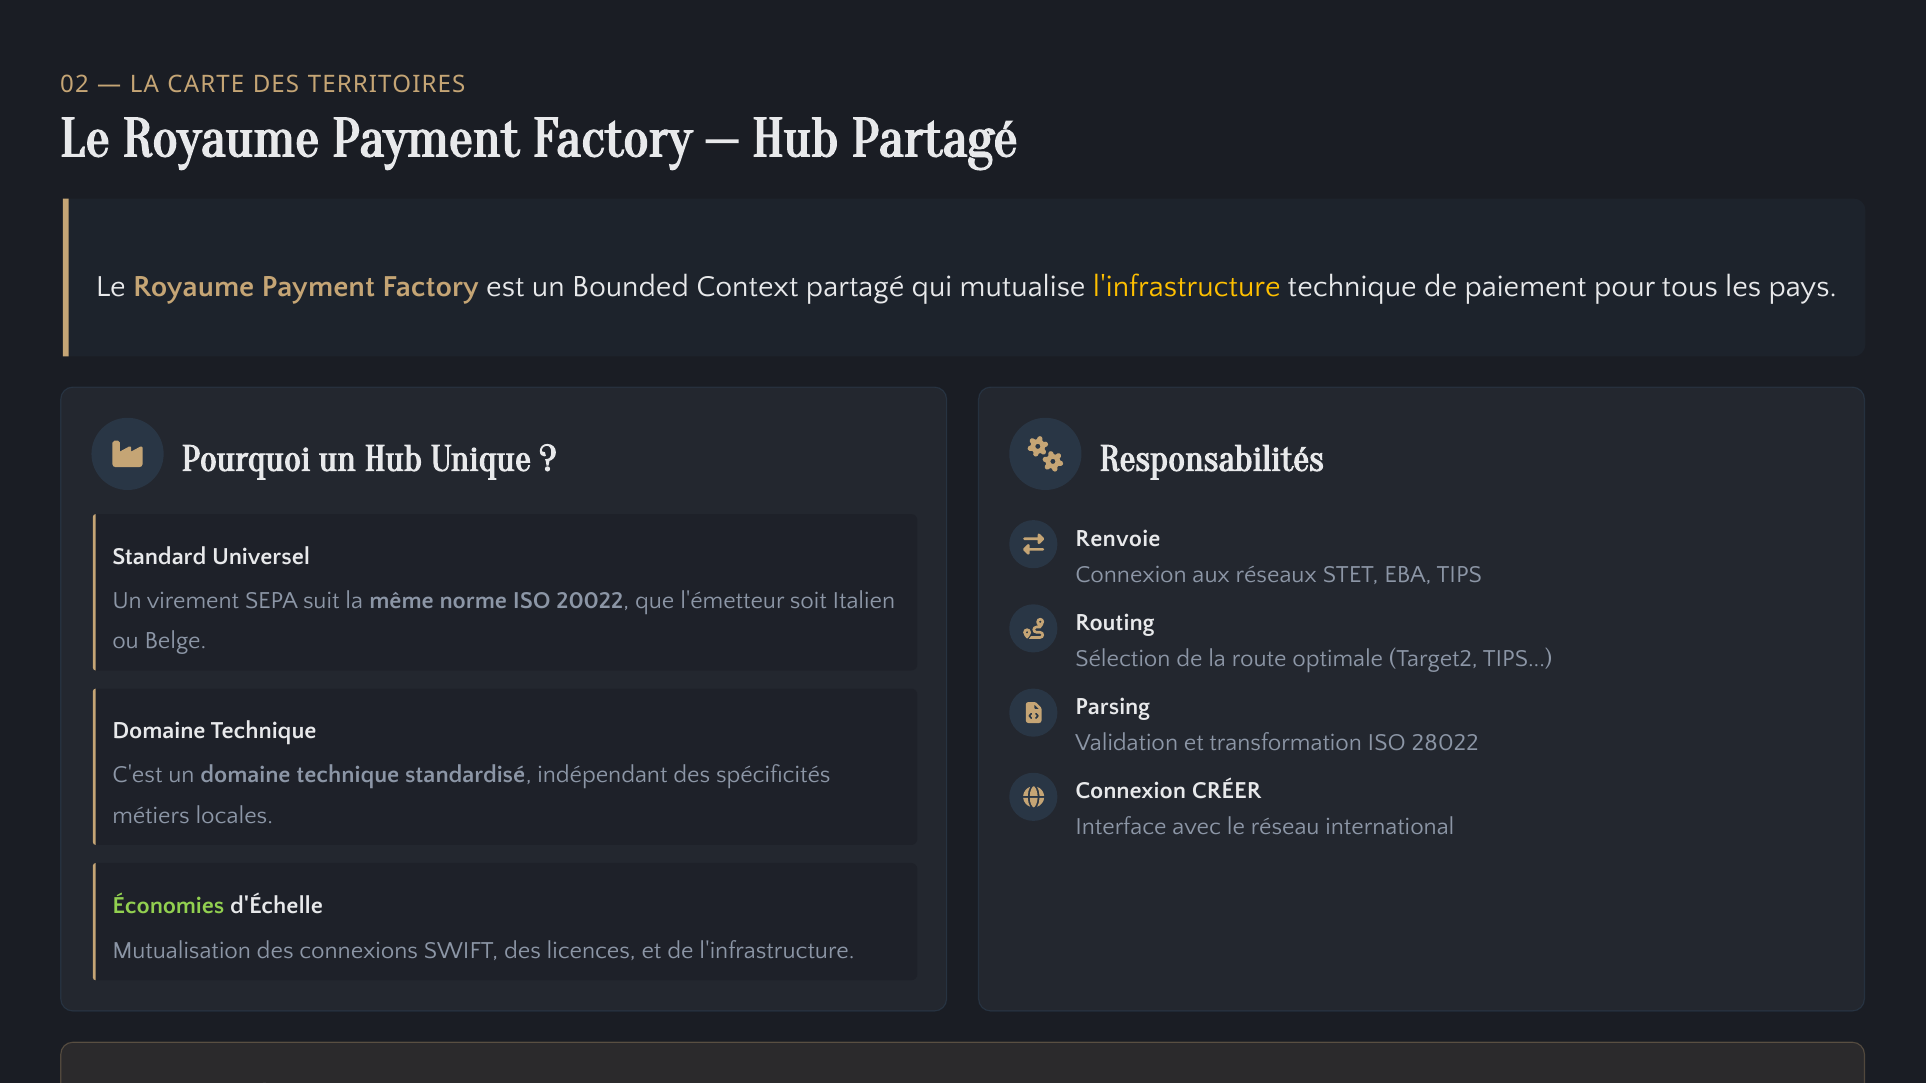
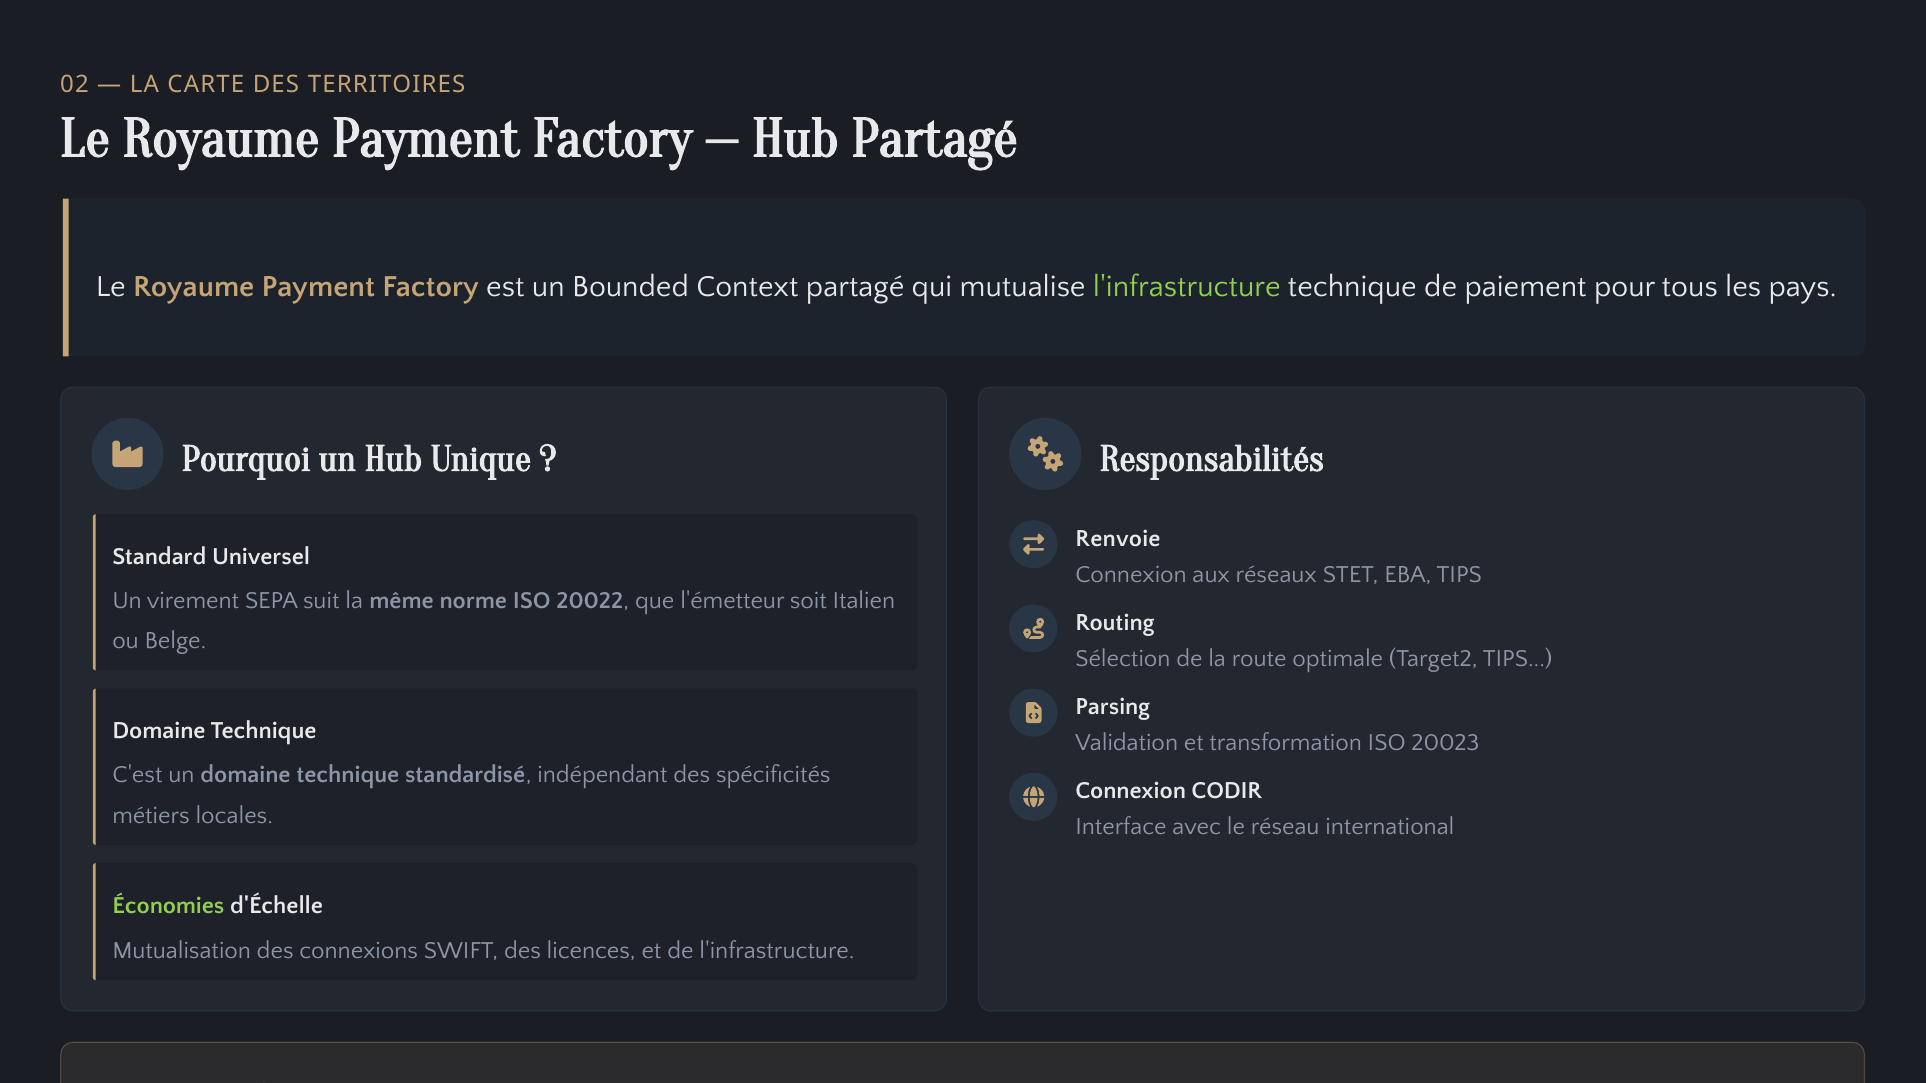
l'infrastructure at (1187, 287) colour: yellow -> light green
28022: 28022 -> 20023
CRÉER: CRÉER -> CODIR
